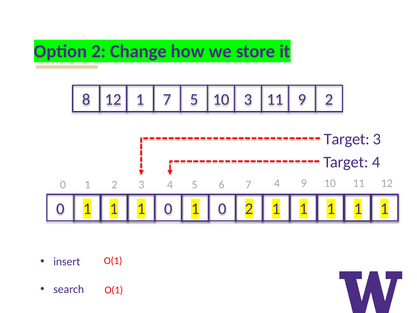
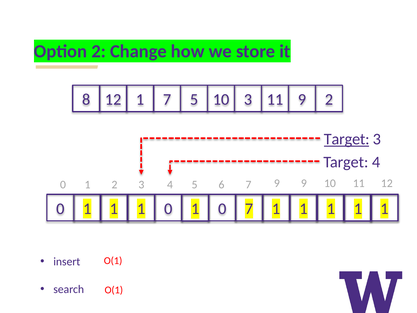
Target at (347, 139) underline: none -> present
7 4: 4 -> 9
2 at (249, 209): 2 -> 7
